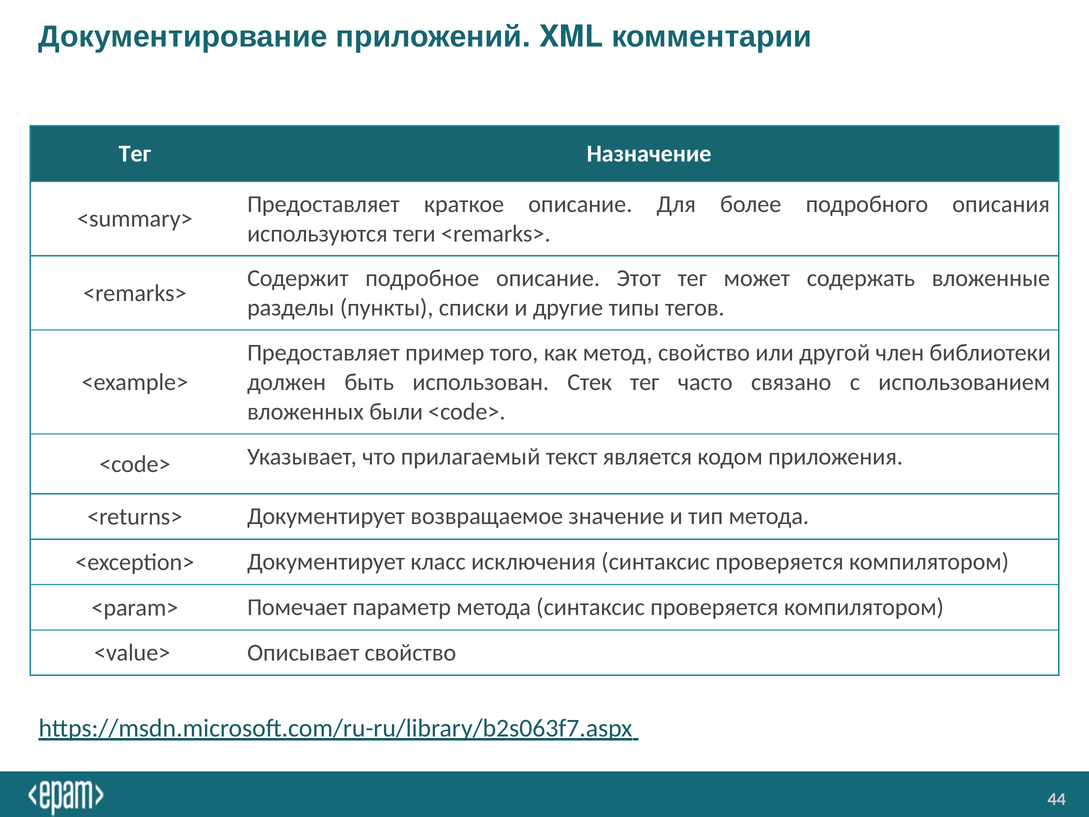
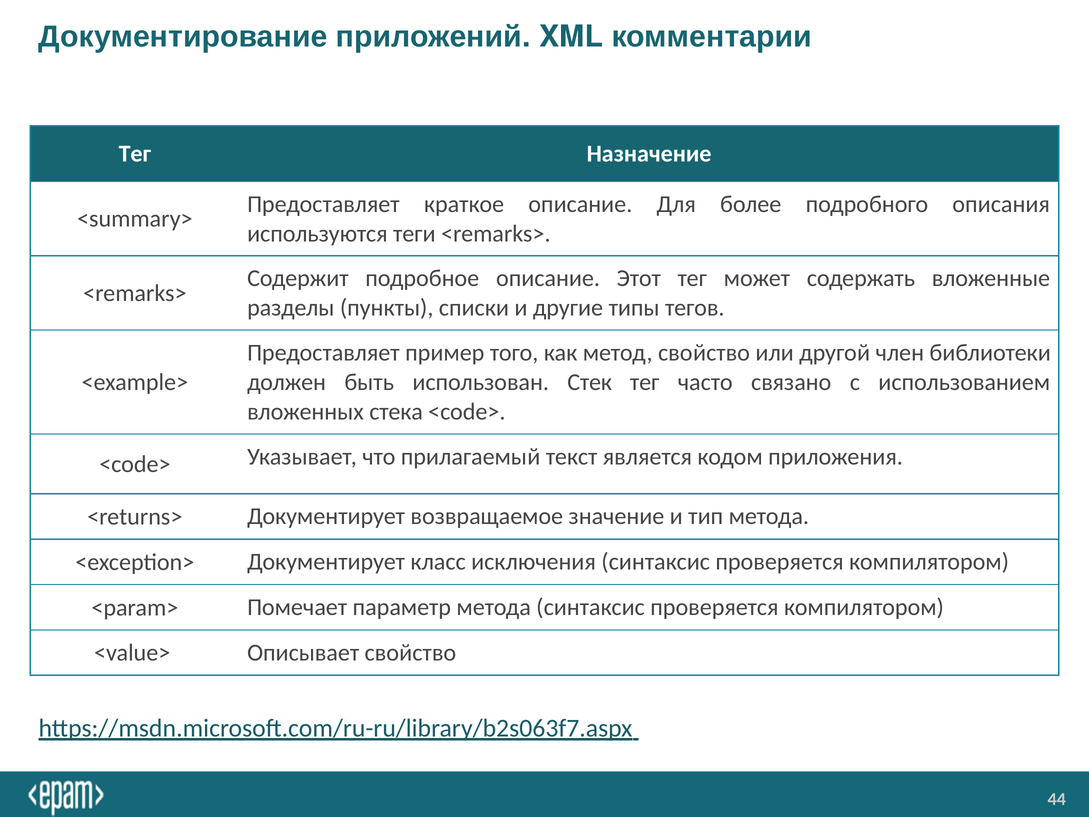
были: были -> стека
